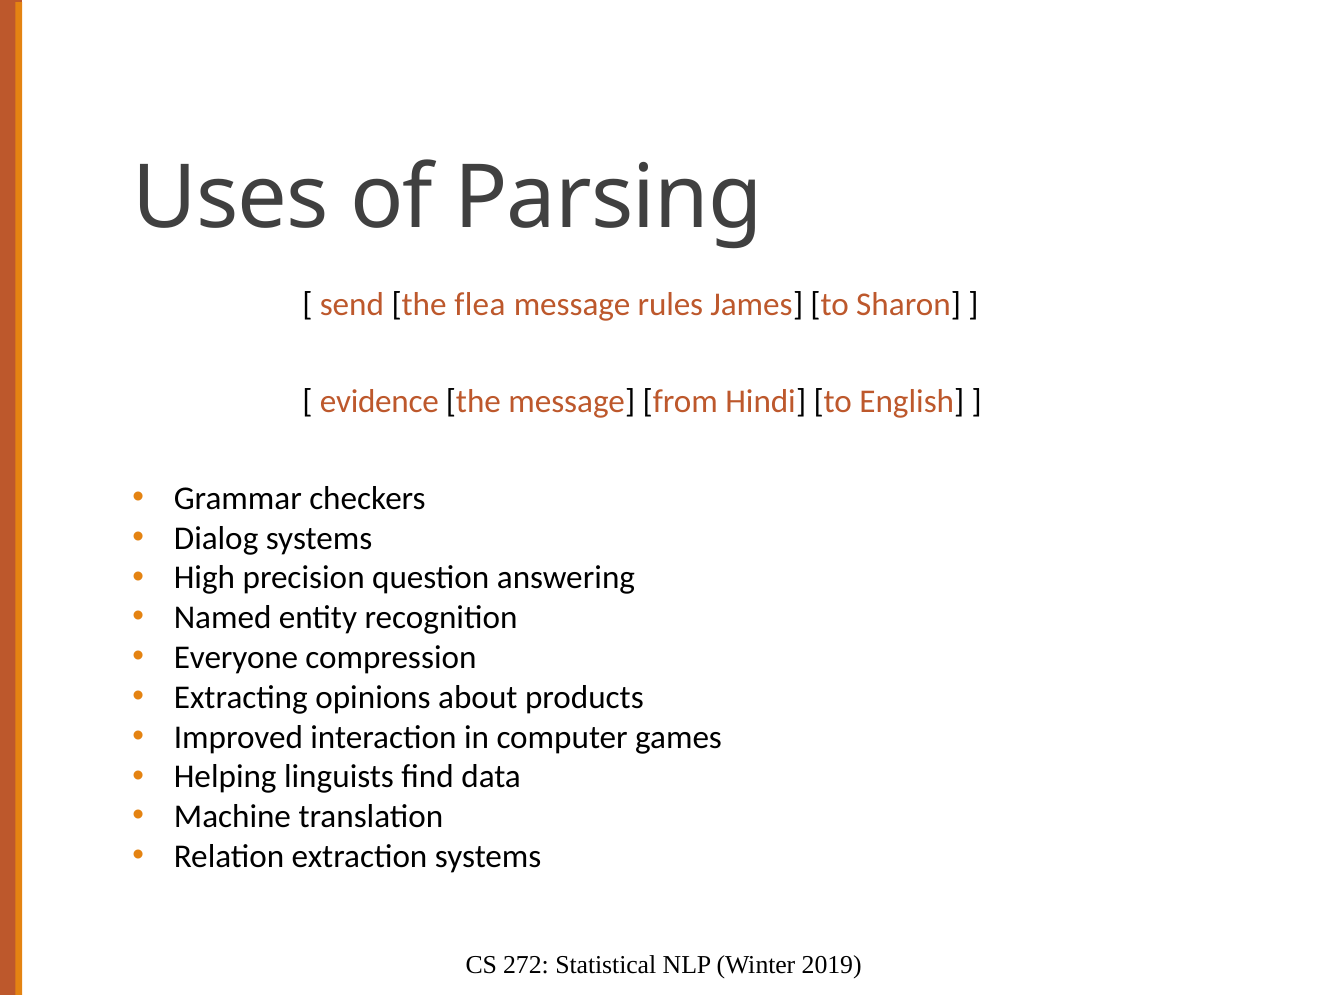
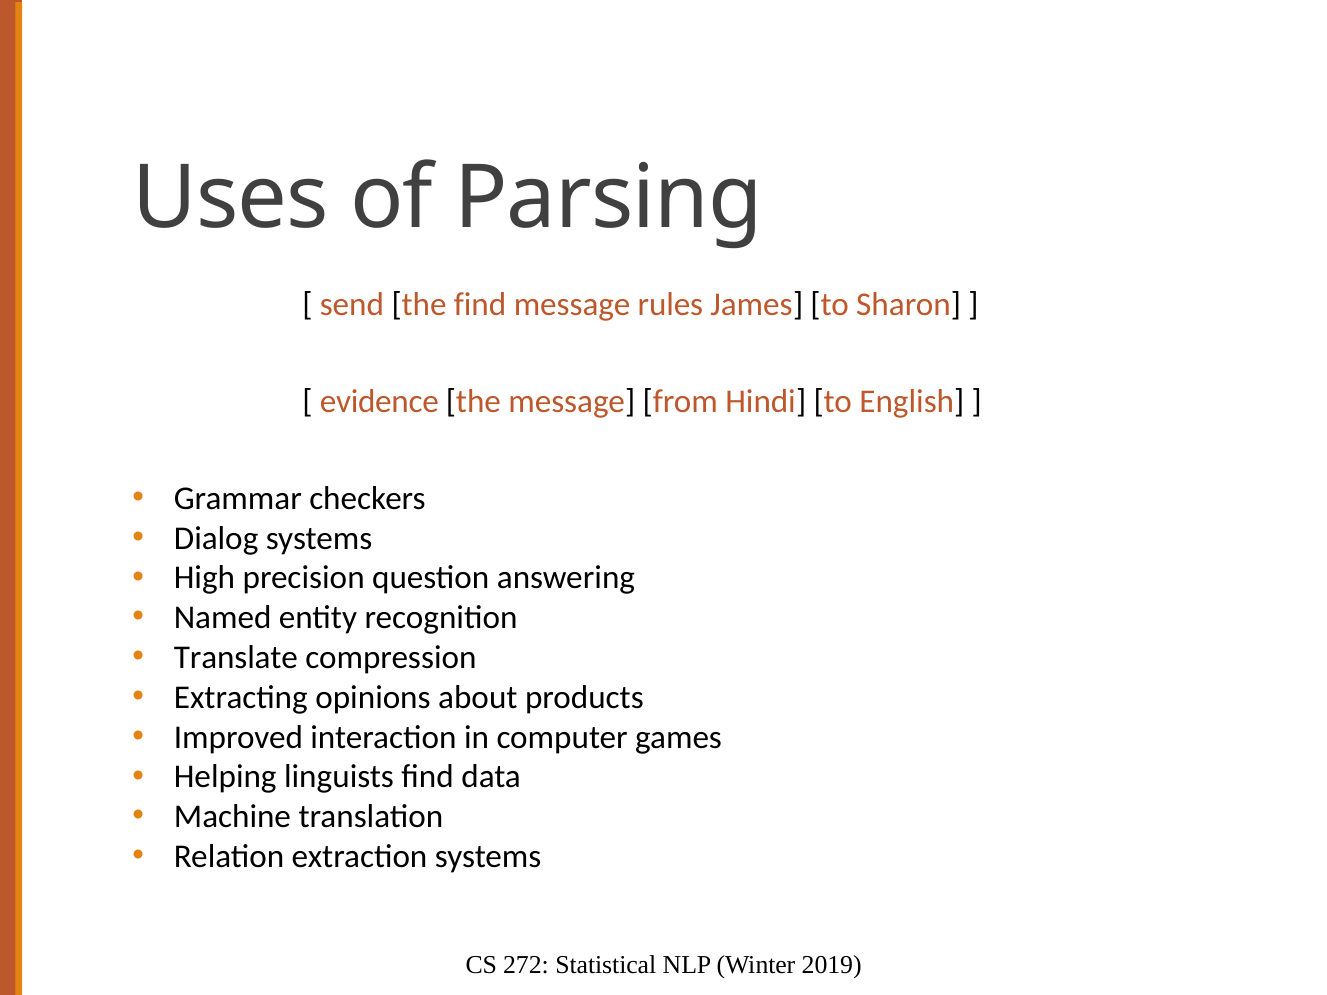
the flea: flea -> find
Everyone: Everyone -> Translate
